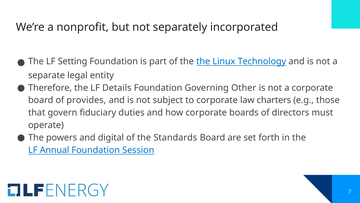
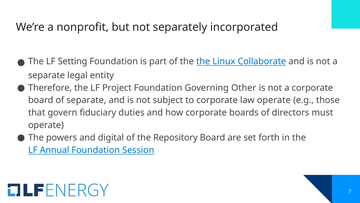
Technology: Technology -> Collaborate
Details: Details -> Project
of provides: provides -> separate
law charters: charters -> operate
Standards: Standards -> Repository
